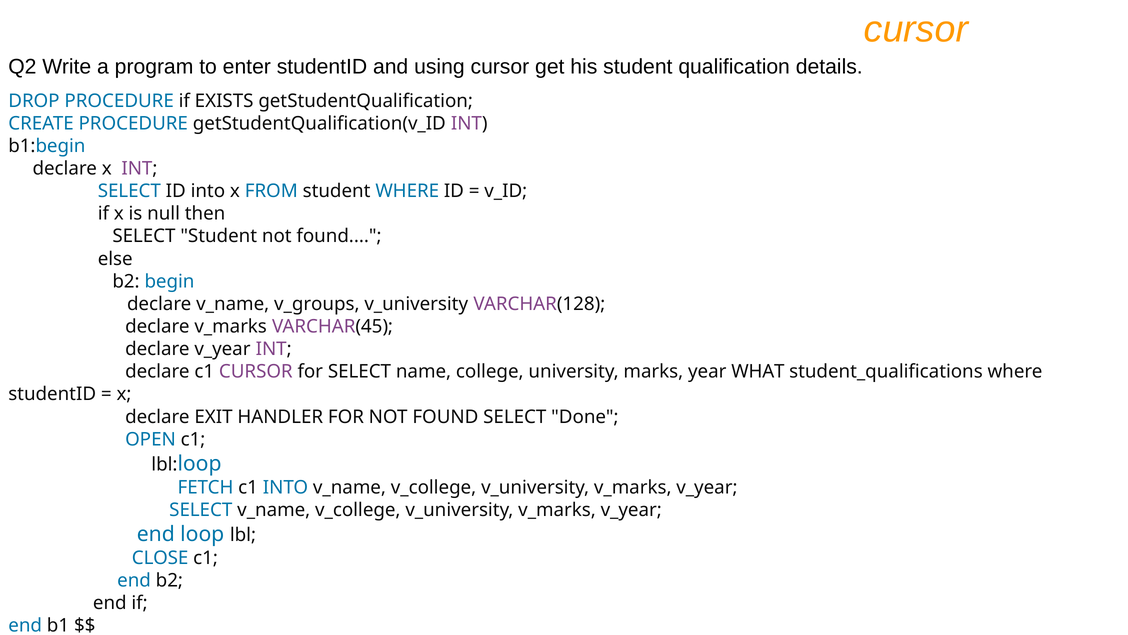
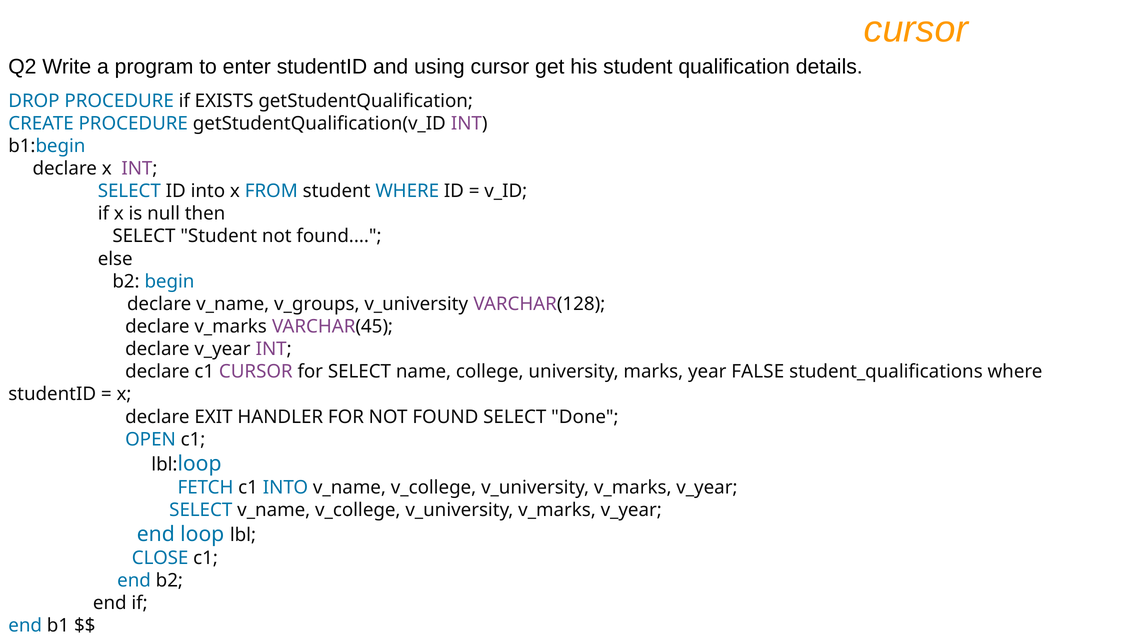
WHAT: WHAT -> FALSE
